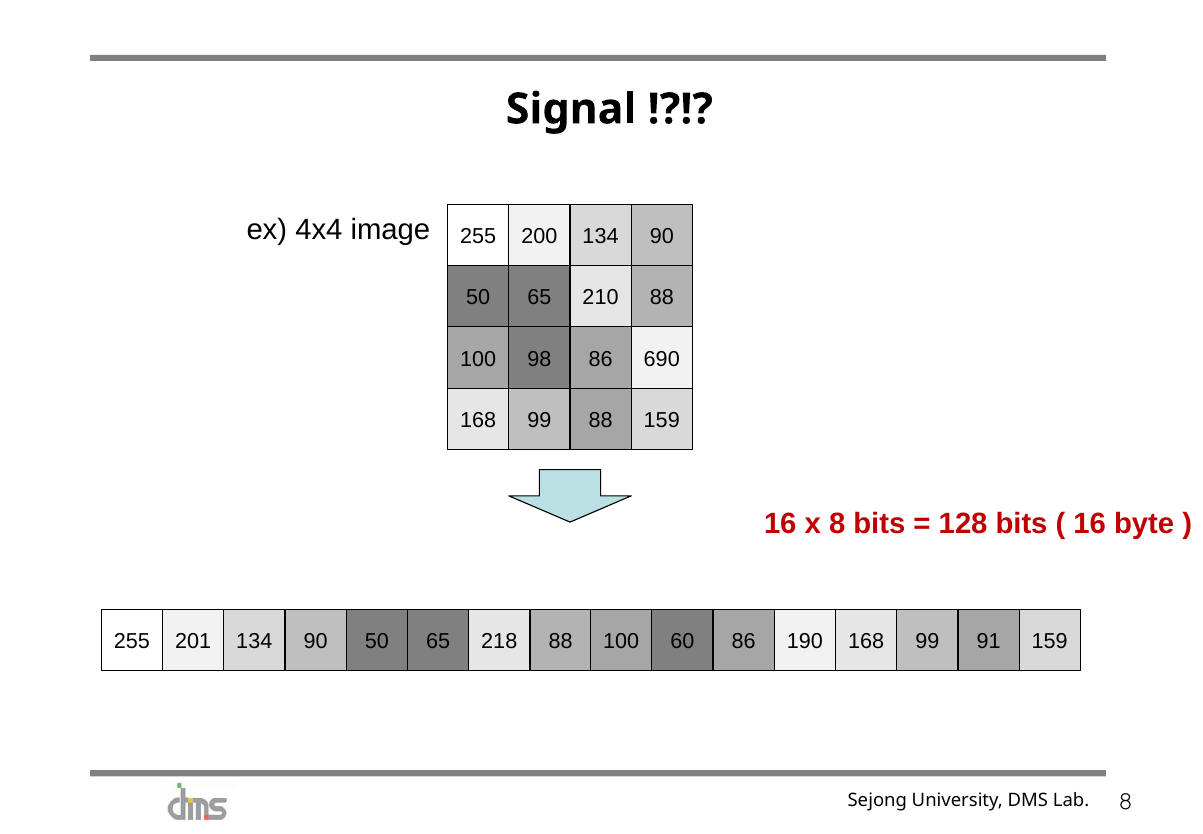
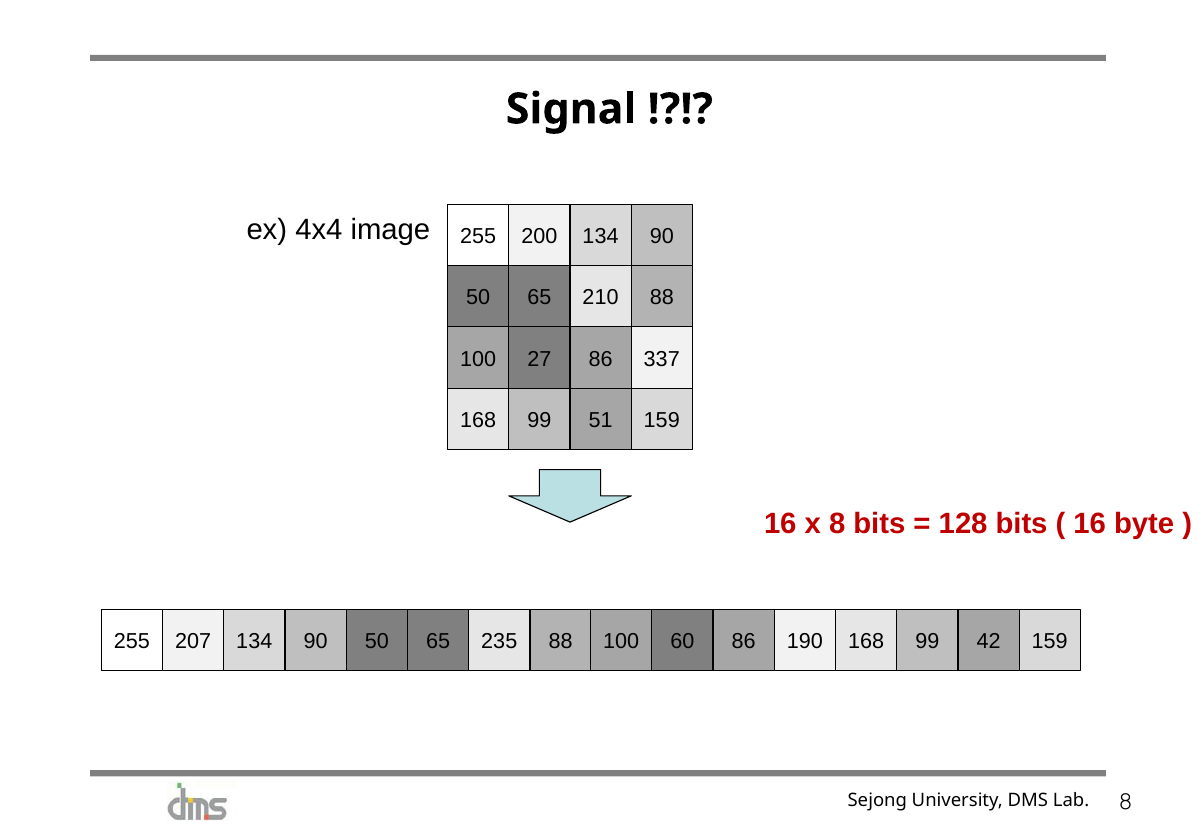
98: 98 -> 27
690: 690 -> 337
99 88: 88 -> 51
201: 201 -> 207
218: 218 -> 235
91: 91 -> 42
